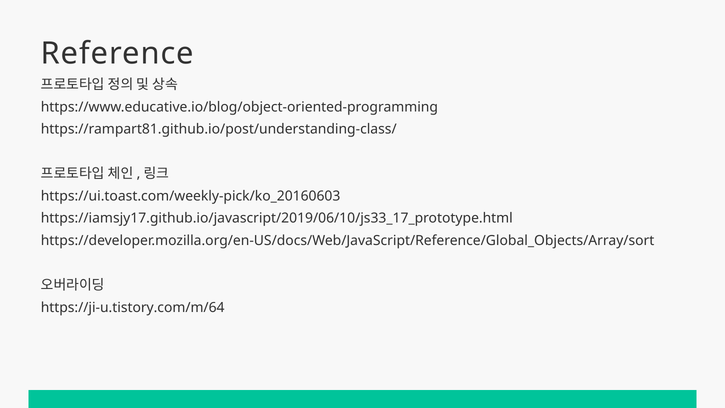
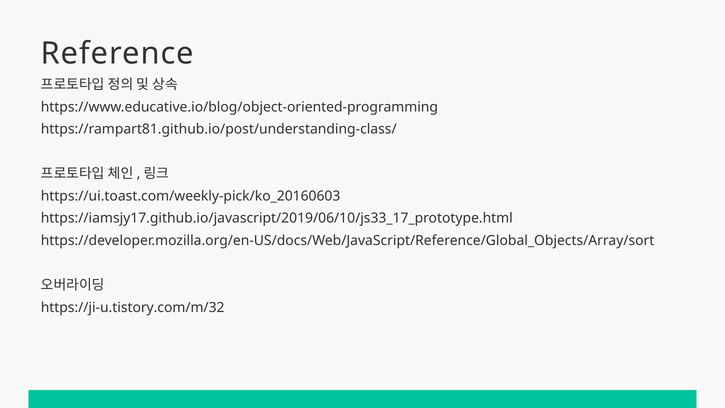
https://ji-u.tistory.com/m/64: https://ji-u.tistory.com/m/64 -> https://ji-u.tistory.com/m/32
